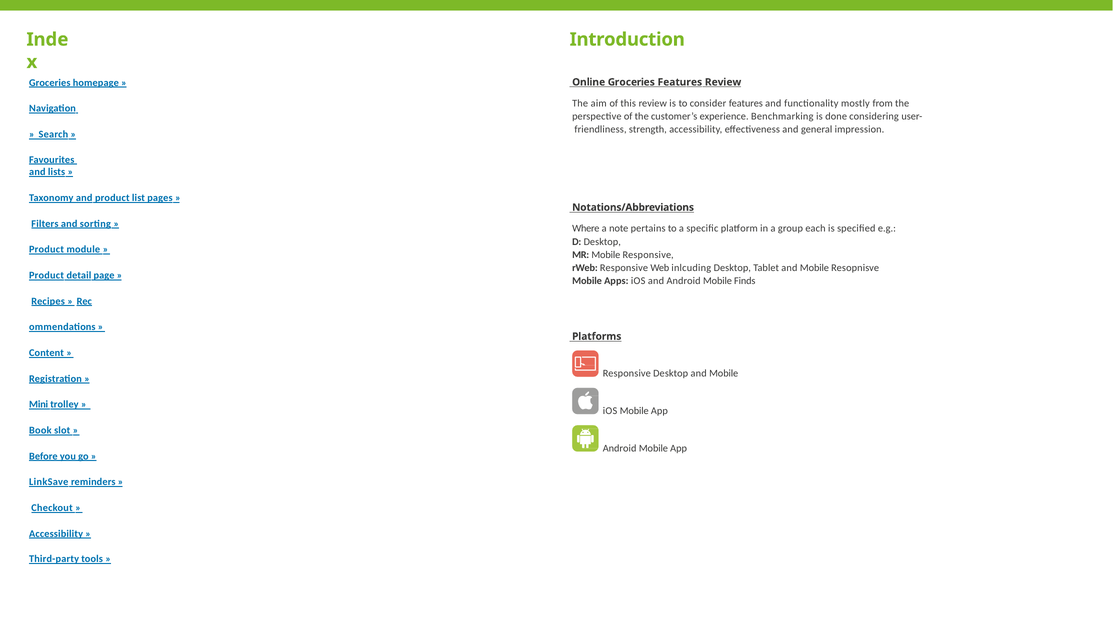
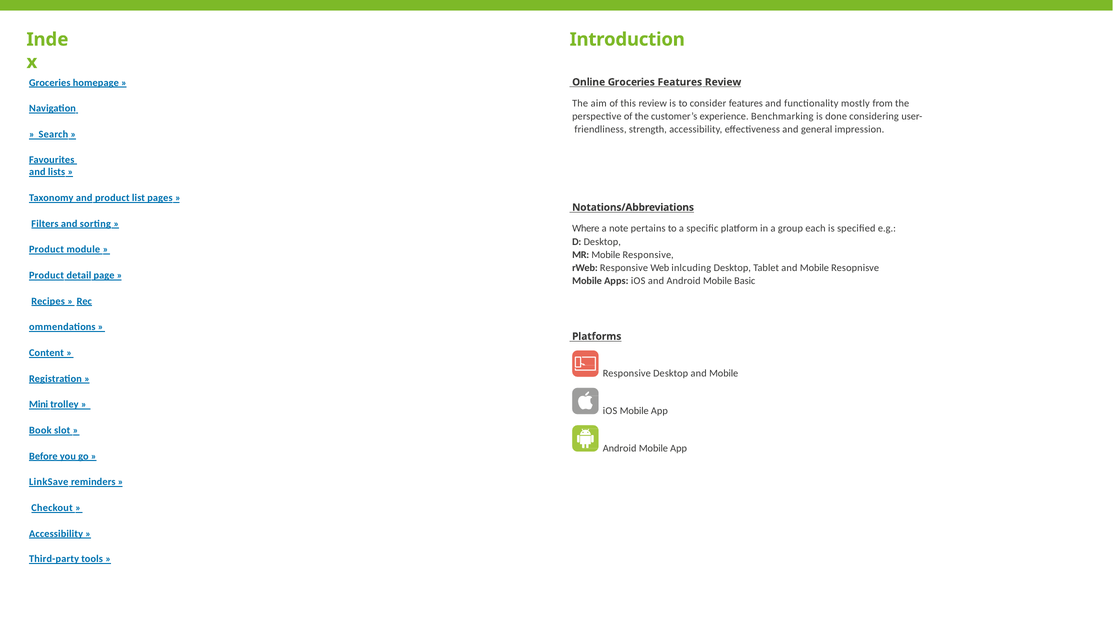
Finds: Finds -> Basic
